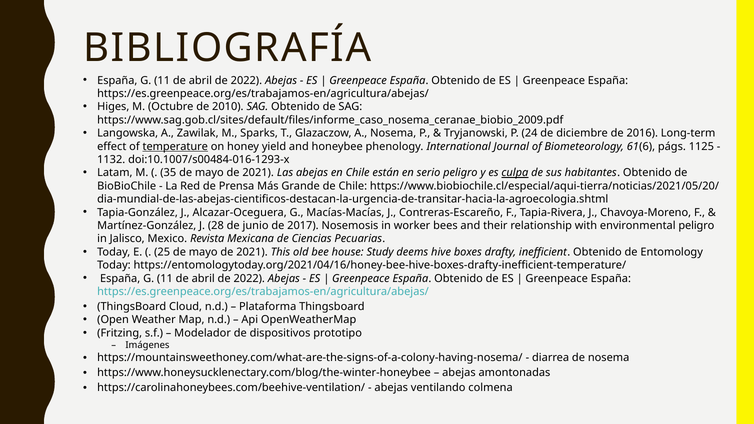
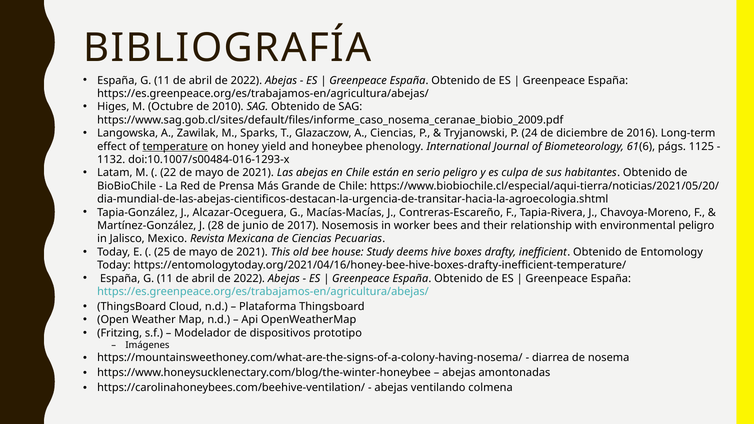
A Nosema: Nosema -> Ciencias
35: 35 -> 22
culpa underline: present -> none
